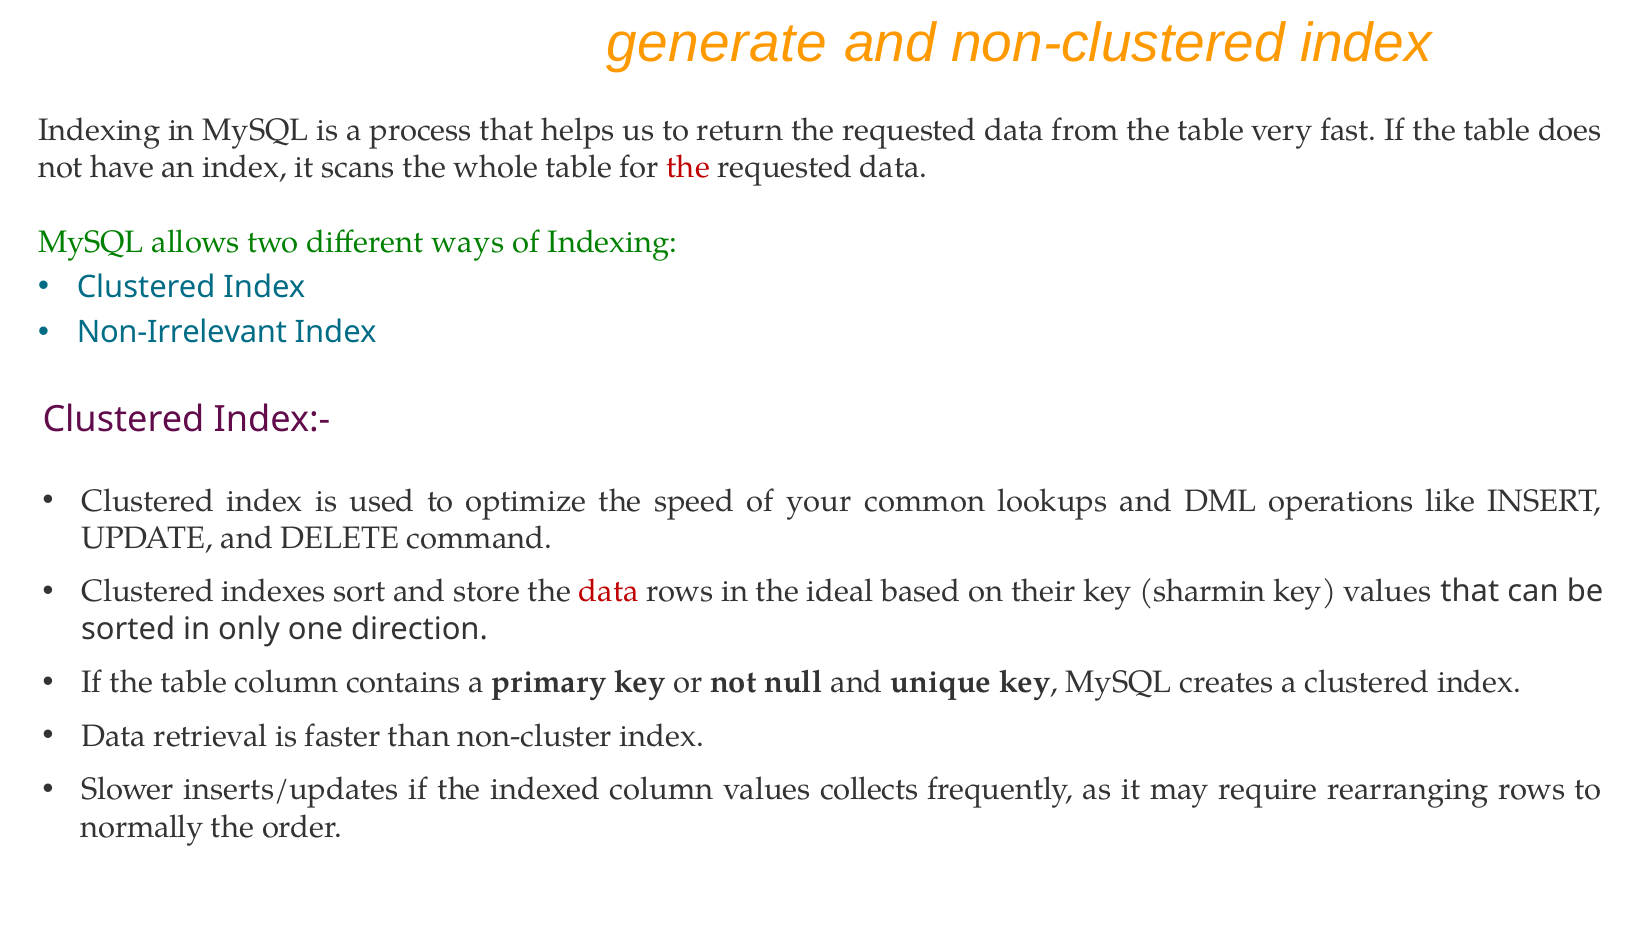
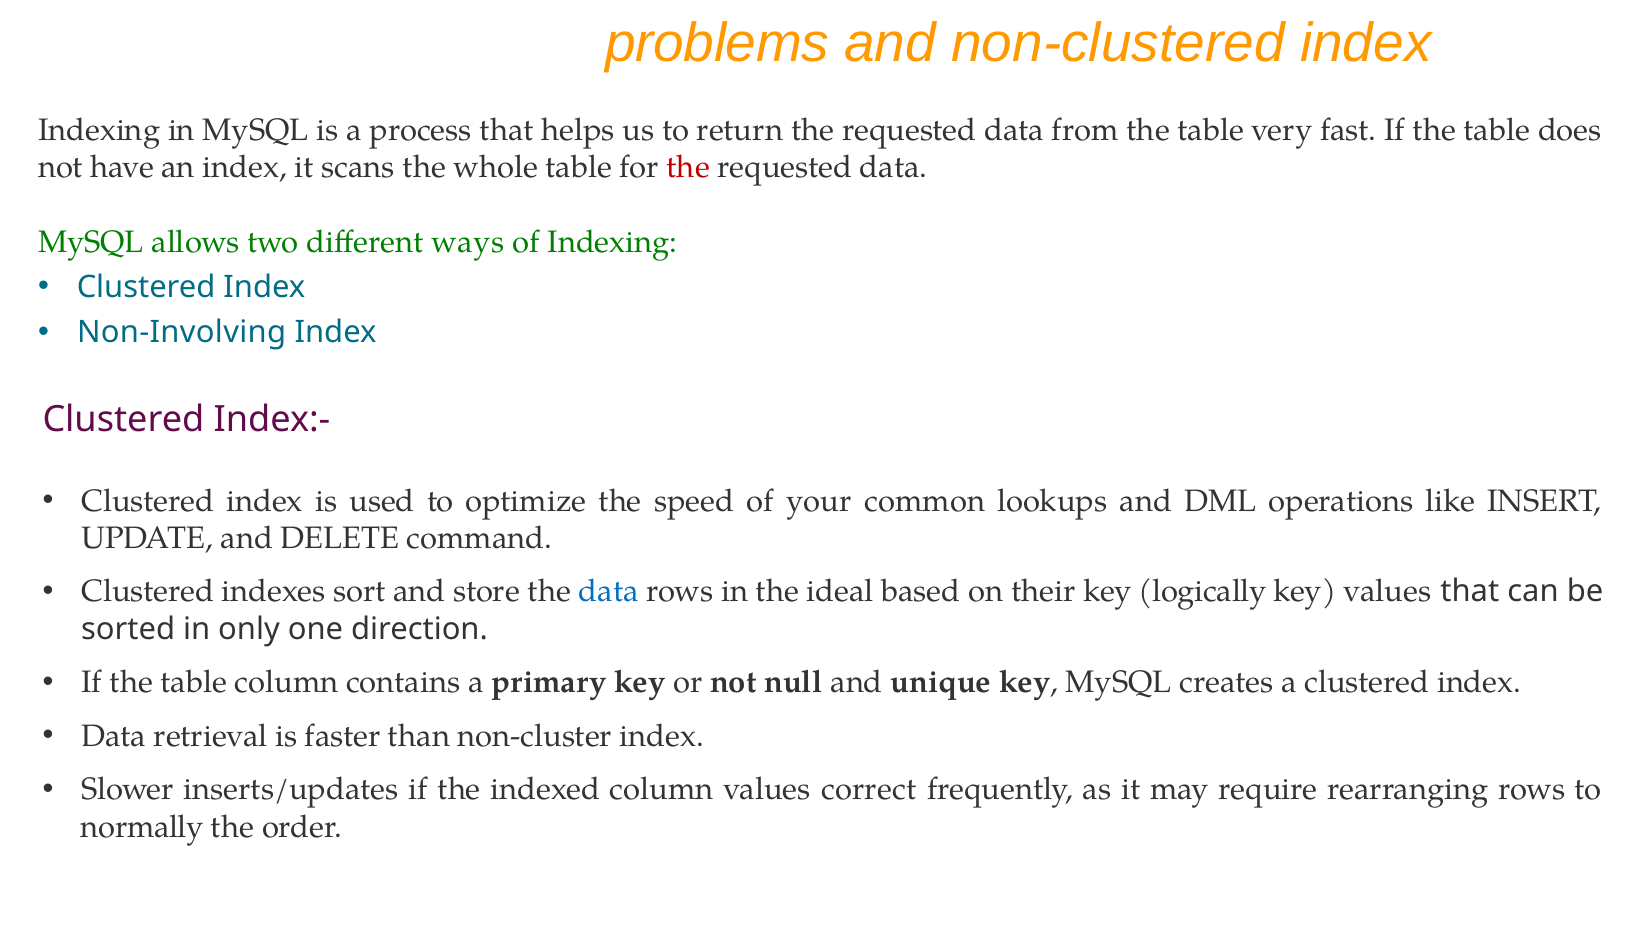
generate: generate -> problems
Non-Irrelevant: Non-Irrelevant -> Non-Involving
data at (609, 591) colour: red -> blue
sharmin: sharmin -> logically
collects: collects -> correct
